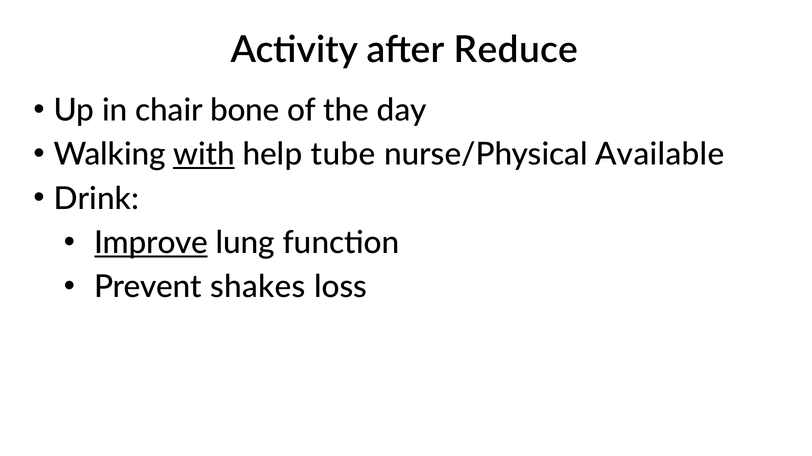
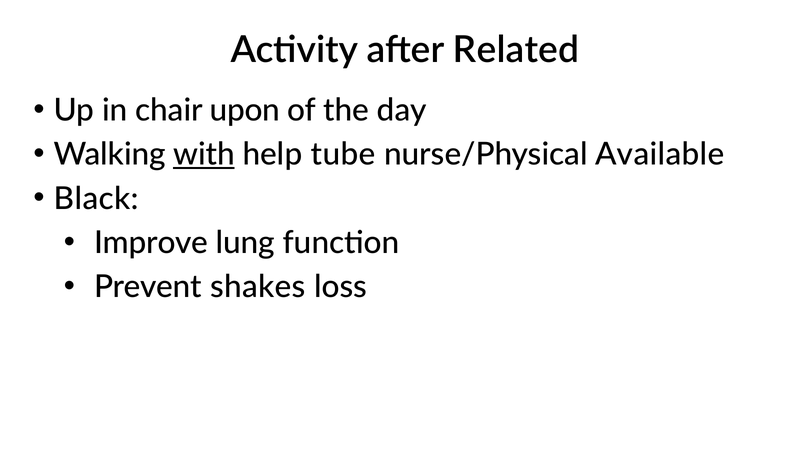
Reduce: Reduce -> Related
bone: bone -> upon
Drink: Drink -> Black
Improve underline: present -> none
